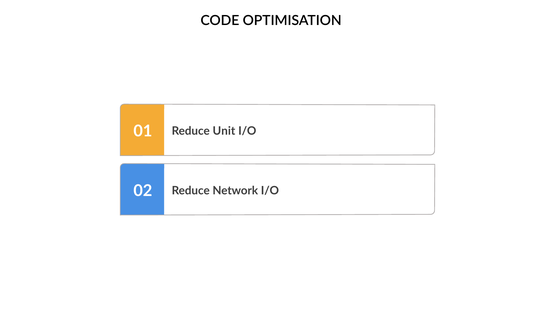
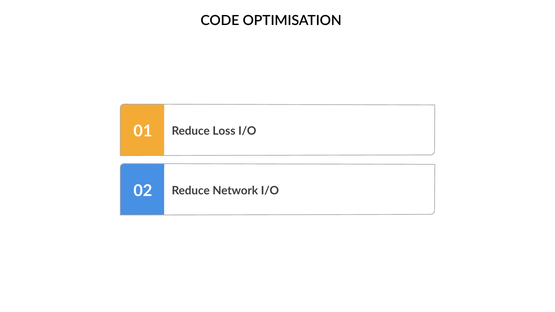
Unit: Unit -> Loss
